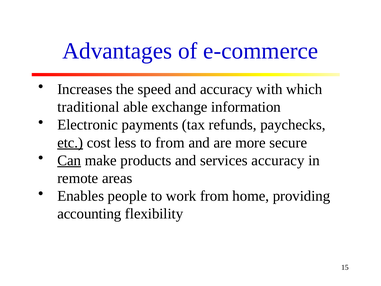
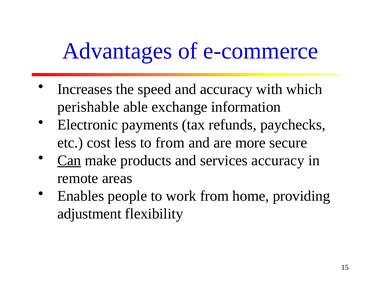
traditional: traditional -> perishable
etc underline: present -> none
accounting: accounting -> adjustment
